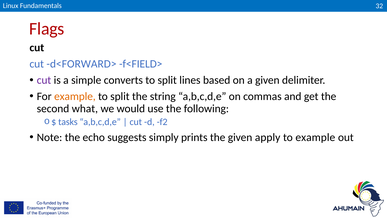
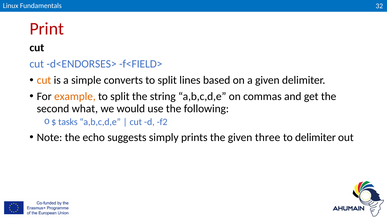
Flags: Flags -> Print
d<FORWARD>: d<FORWARD> -> d<ENDORSES>
cut at (44, 80) colour: purple -> orange
apply: apply -> three
to example: example -> delimiter
